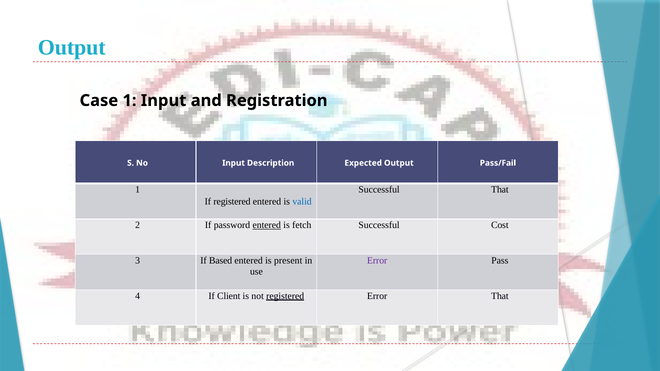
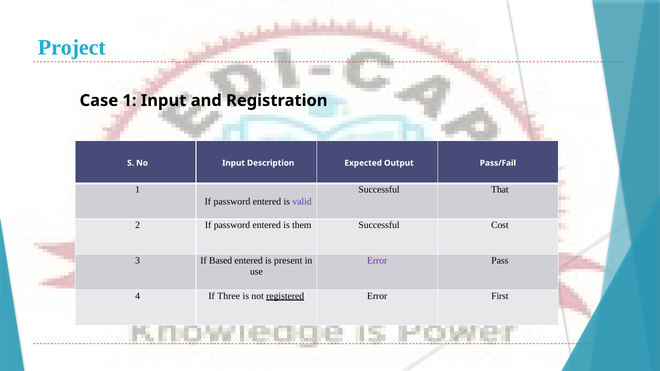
Output at (72, 48): Output -> Project
registered at (232, 202): registered -> password
valid colour: blue -> purple
entered at (267, 225) underline: present -> none
fetch: fetch -> them
Client: Client -> Three
Error That: That -> First
